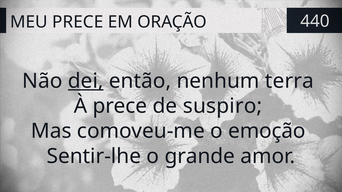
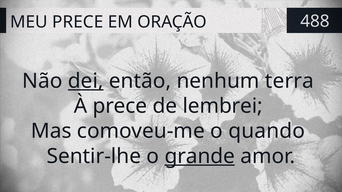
440: 440 -> 488
suspiro: suspiro -> lembrei
emoção: emoção -> quando
grande underline: none -> present
